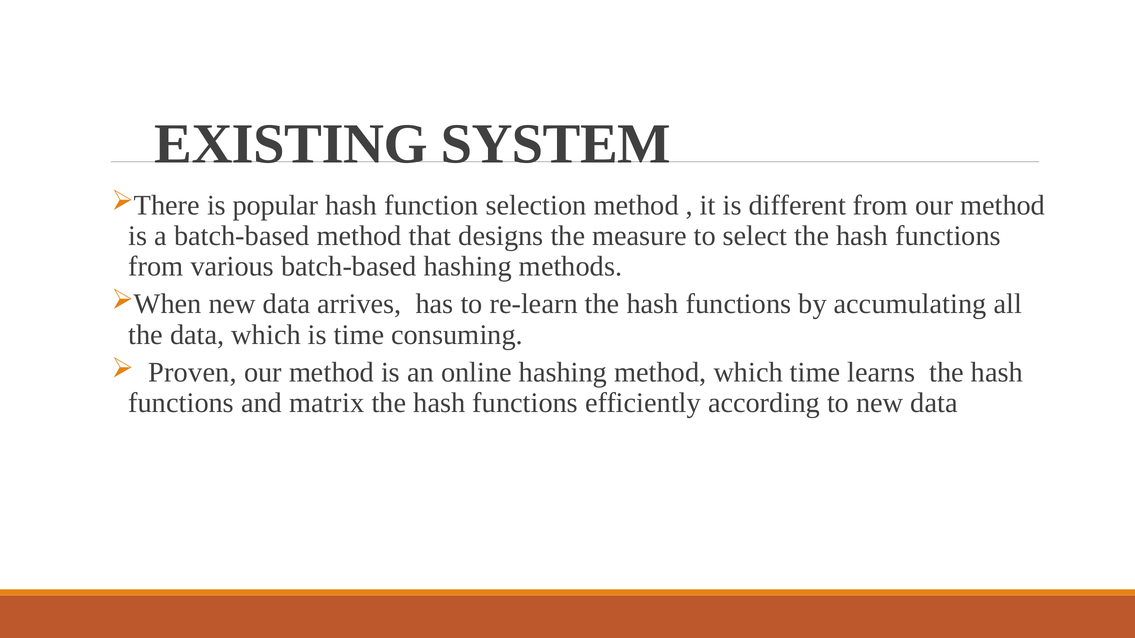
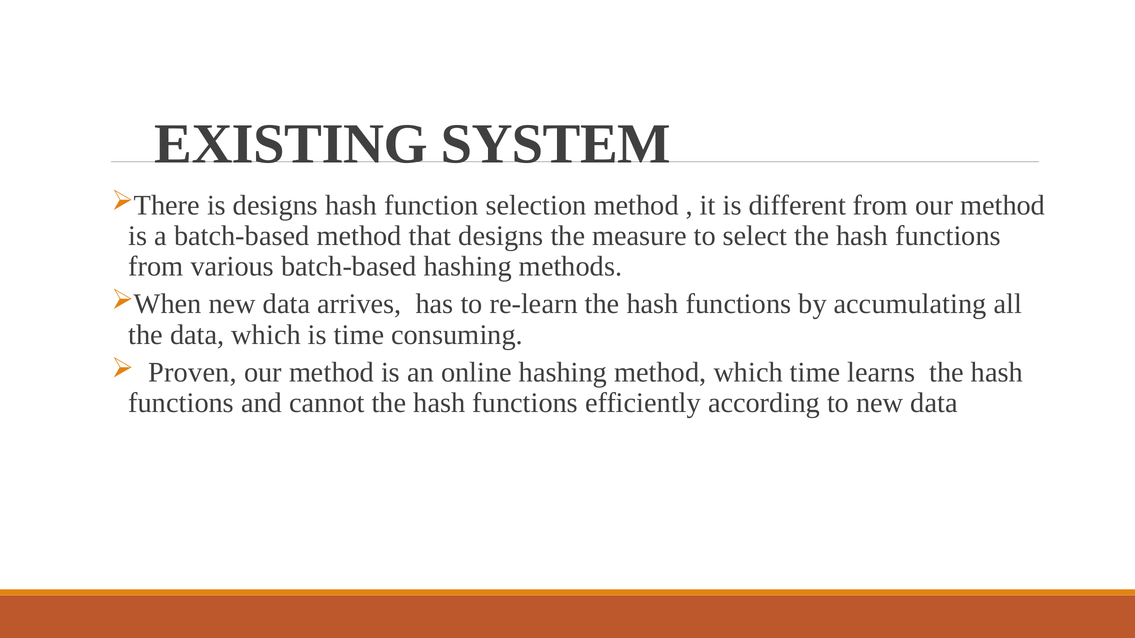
is popular: popular -> designs
matrix: matrix -> cannot
